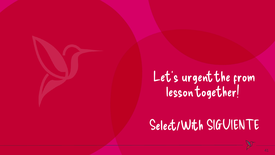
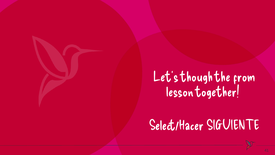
urgent: urgent -> though
Select/With: Select/With -> Select/Hacer
